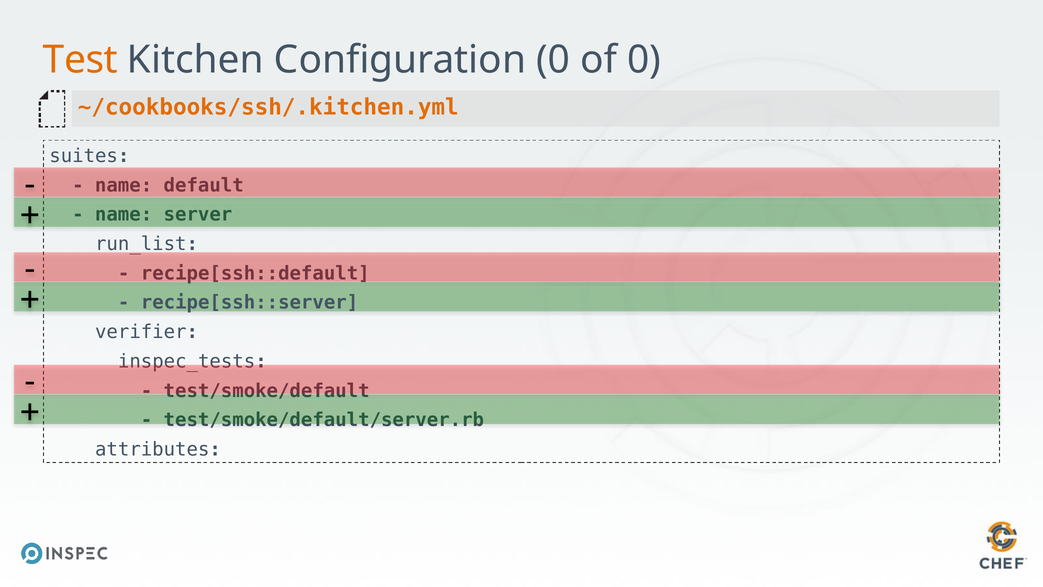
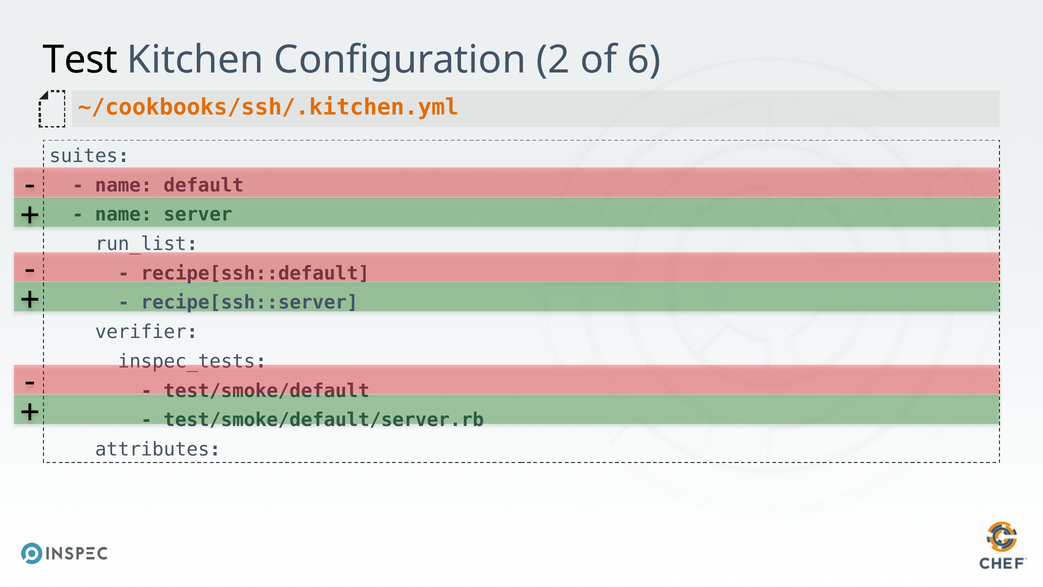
Test colour: orange -> black
Configuration 0: 0 -> 2
of 0: 0 -> 6
